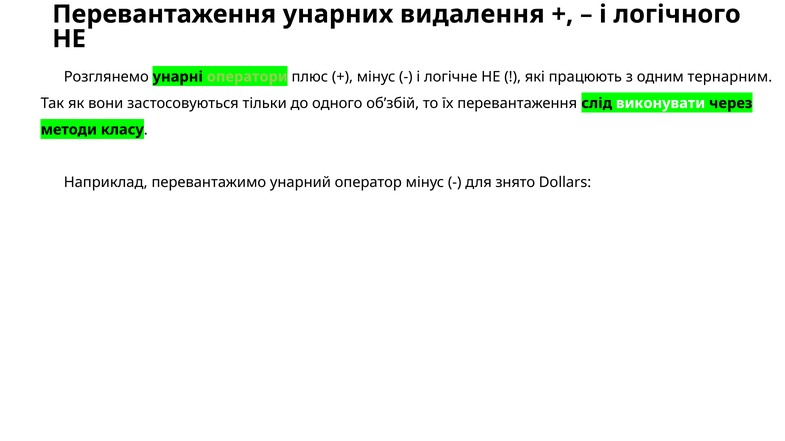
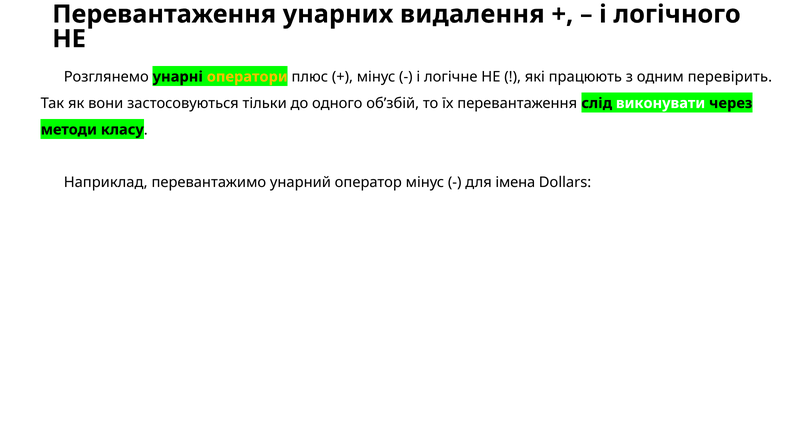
оператори colour: light green -> yellow
тернарним: тернарним -> перевірить
знято: знято -> імена
